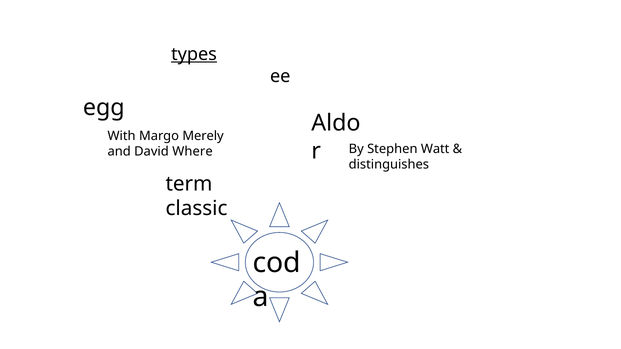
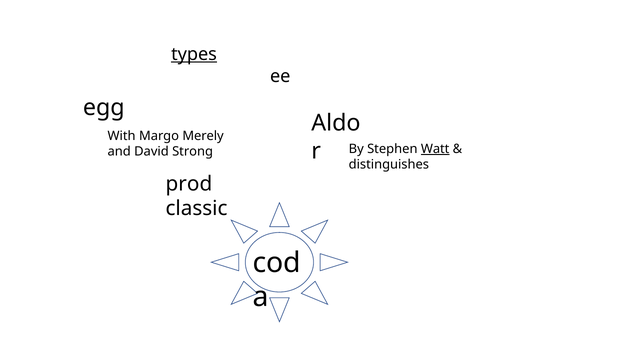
Watt underline: none -> present
Where: Where -> Strong
term: term -> prod
